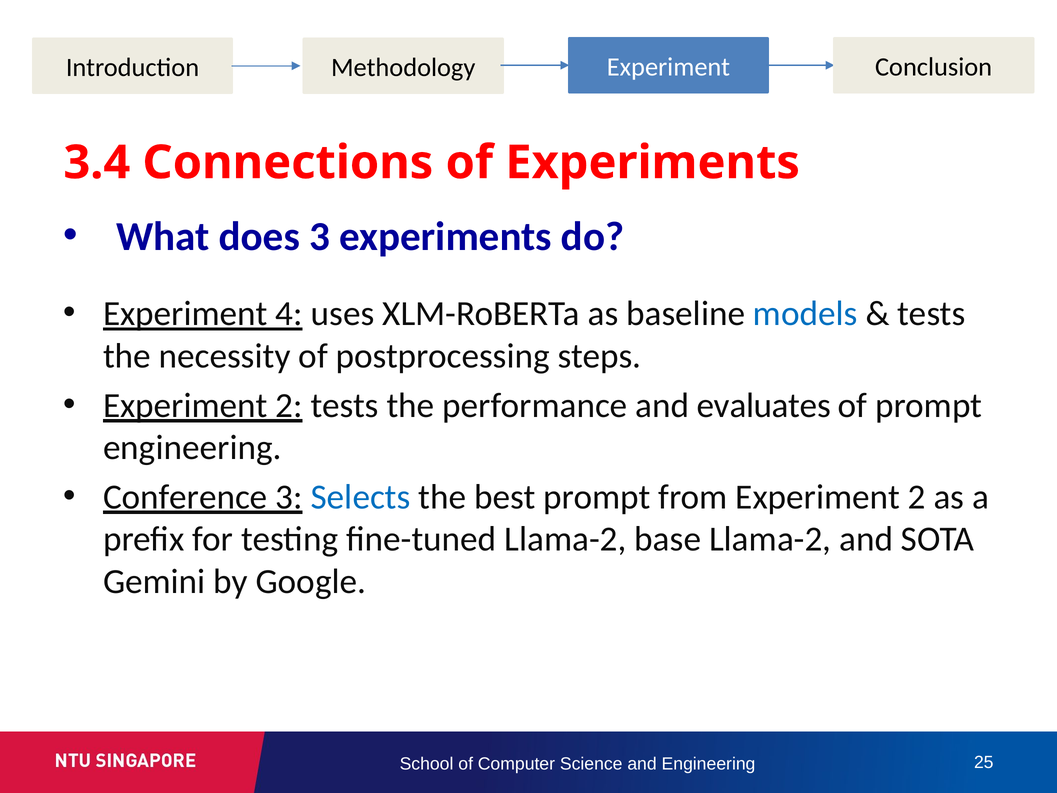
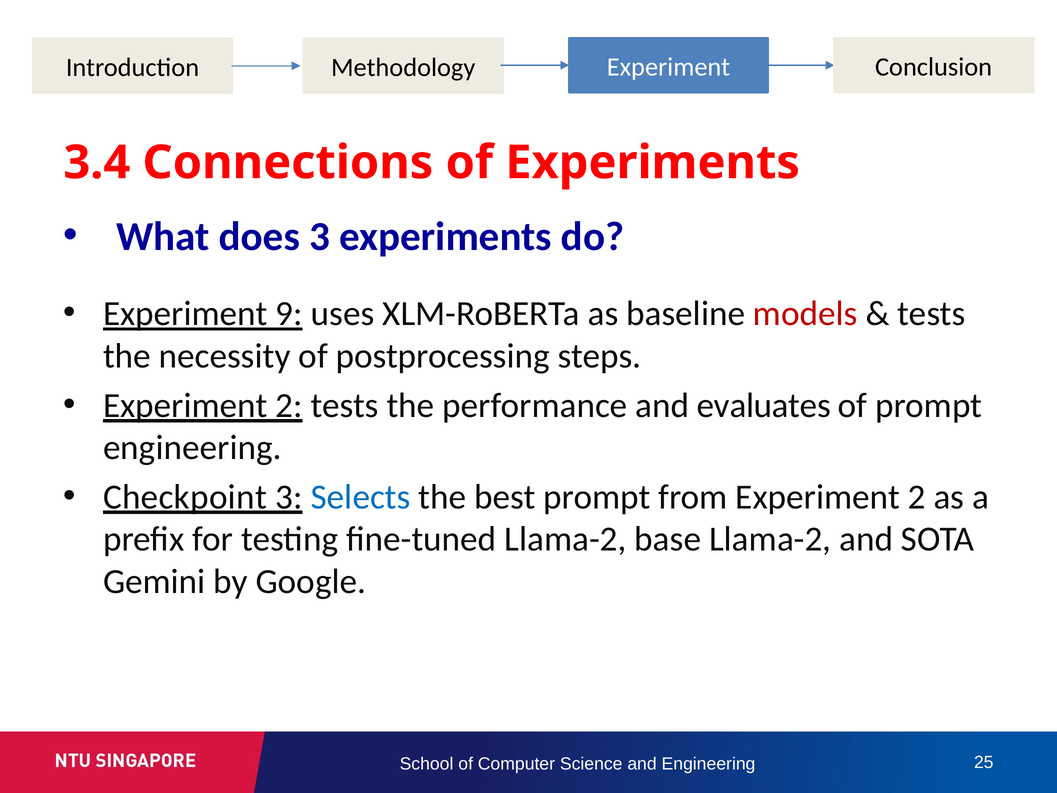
4: 4 -> 9
models colour: blue -> red
Conference: Conference -> Checkpoint
